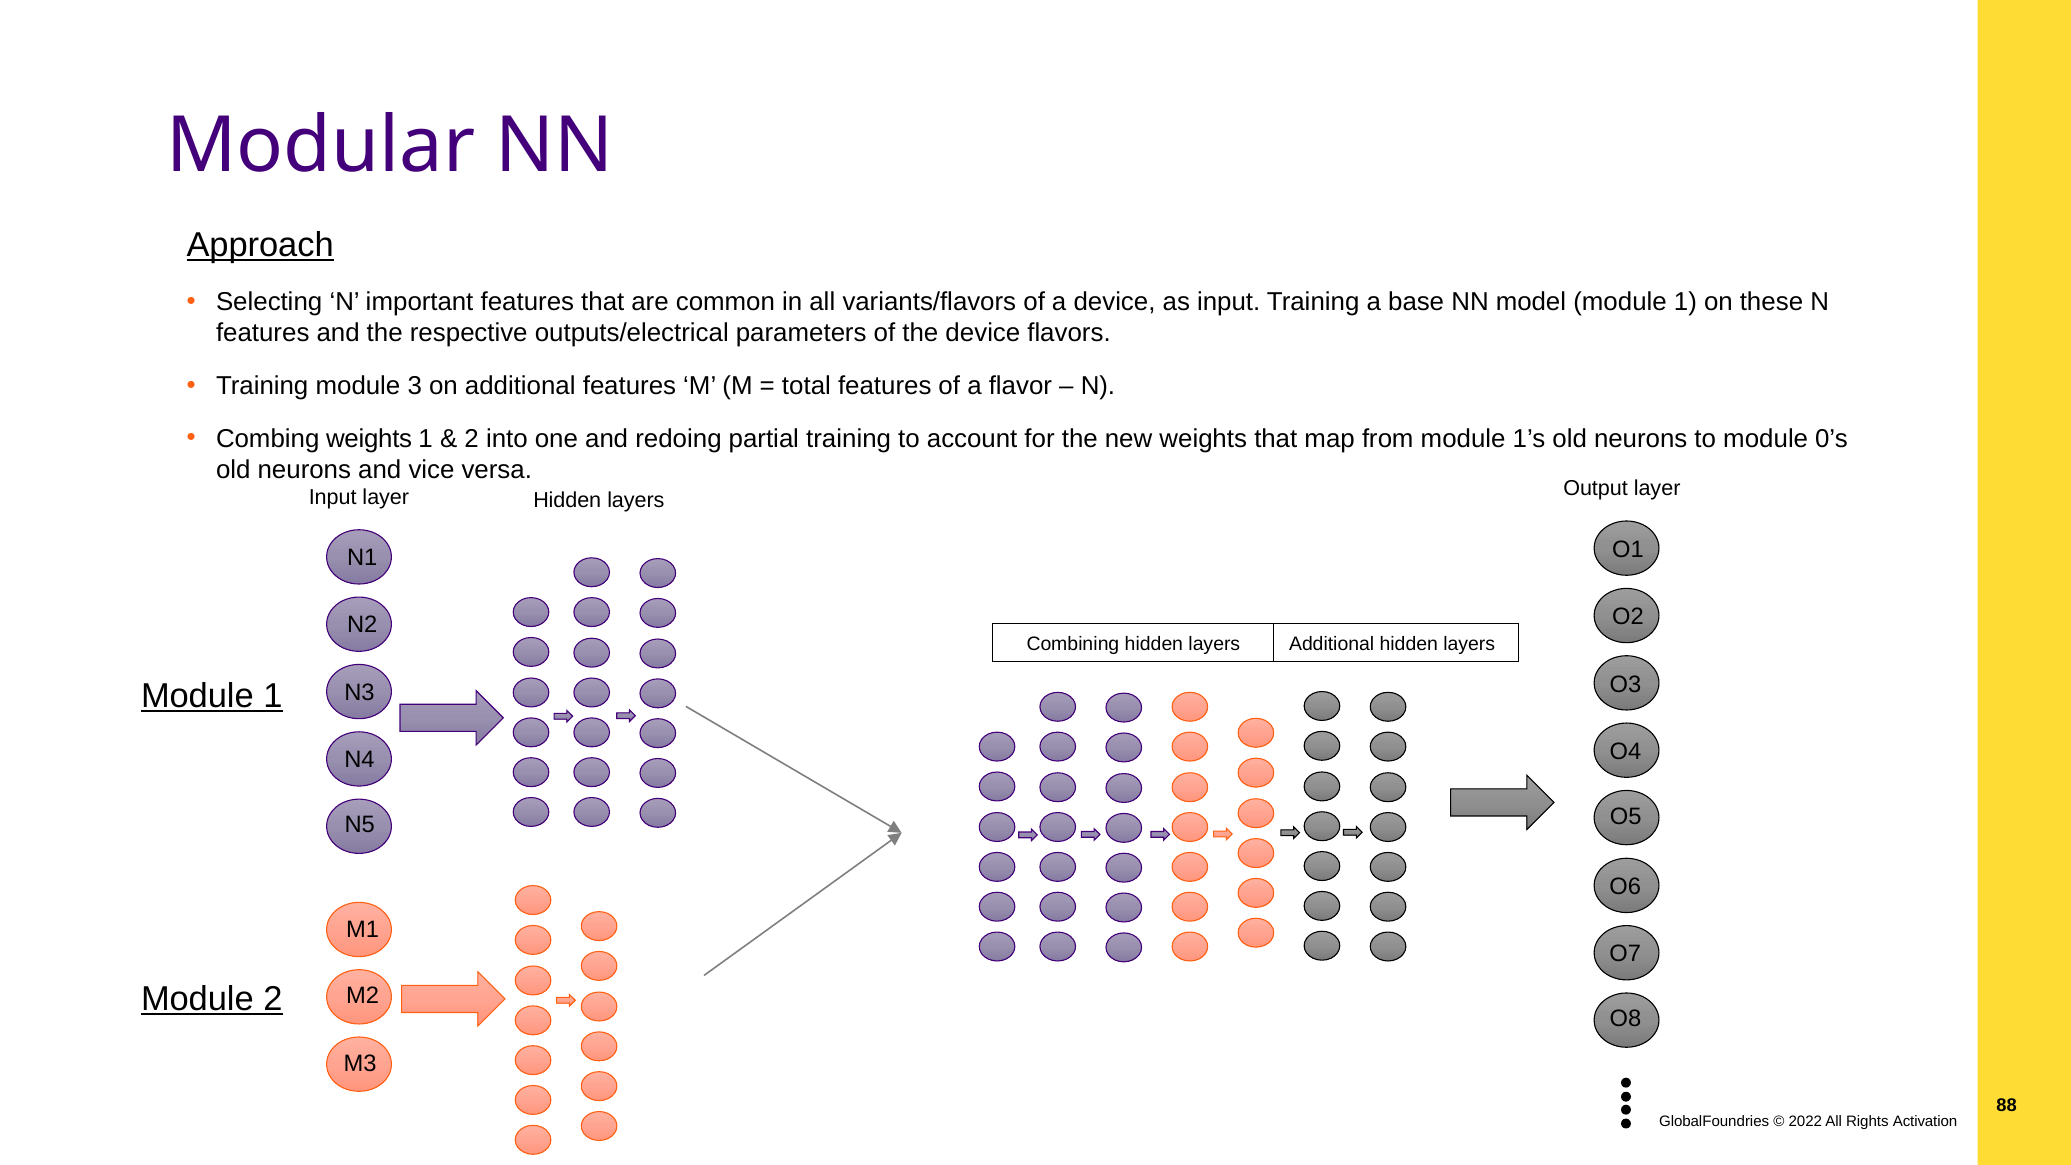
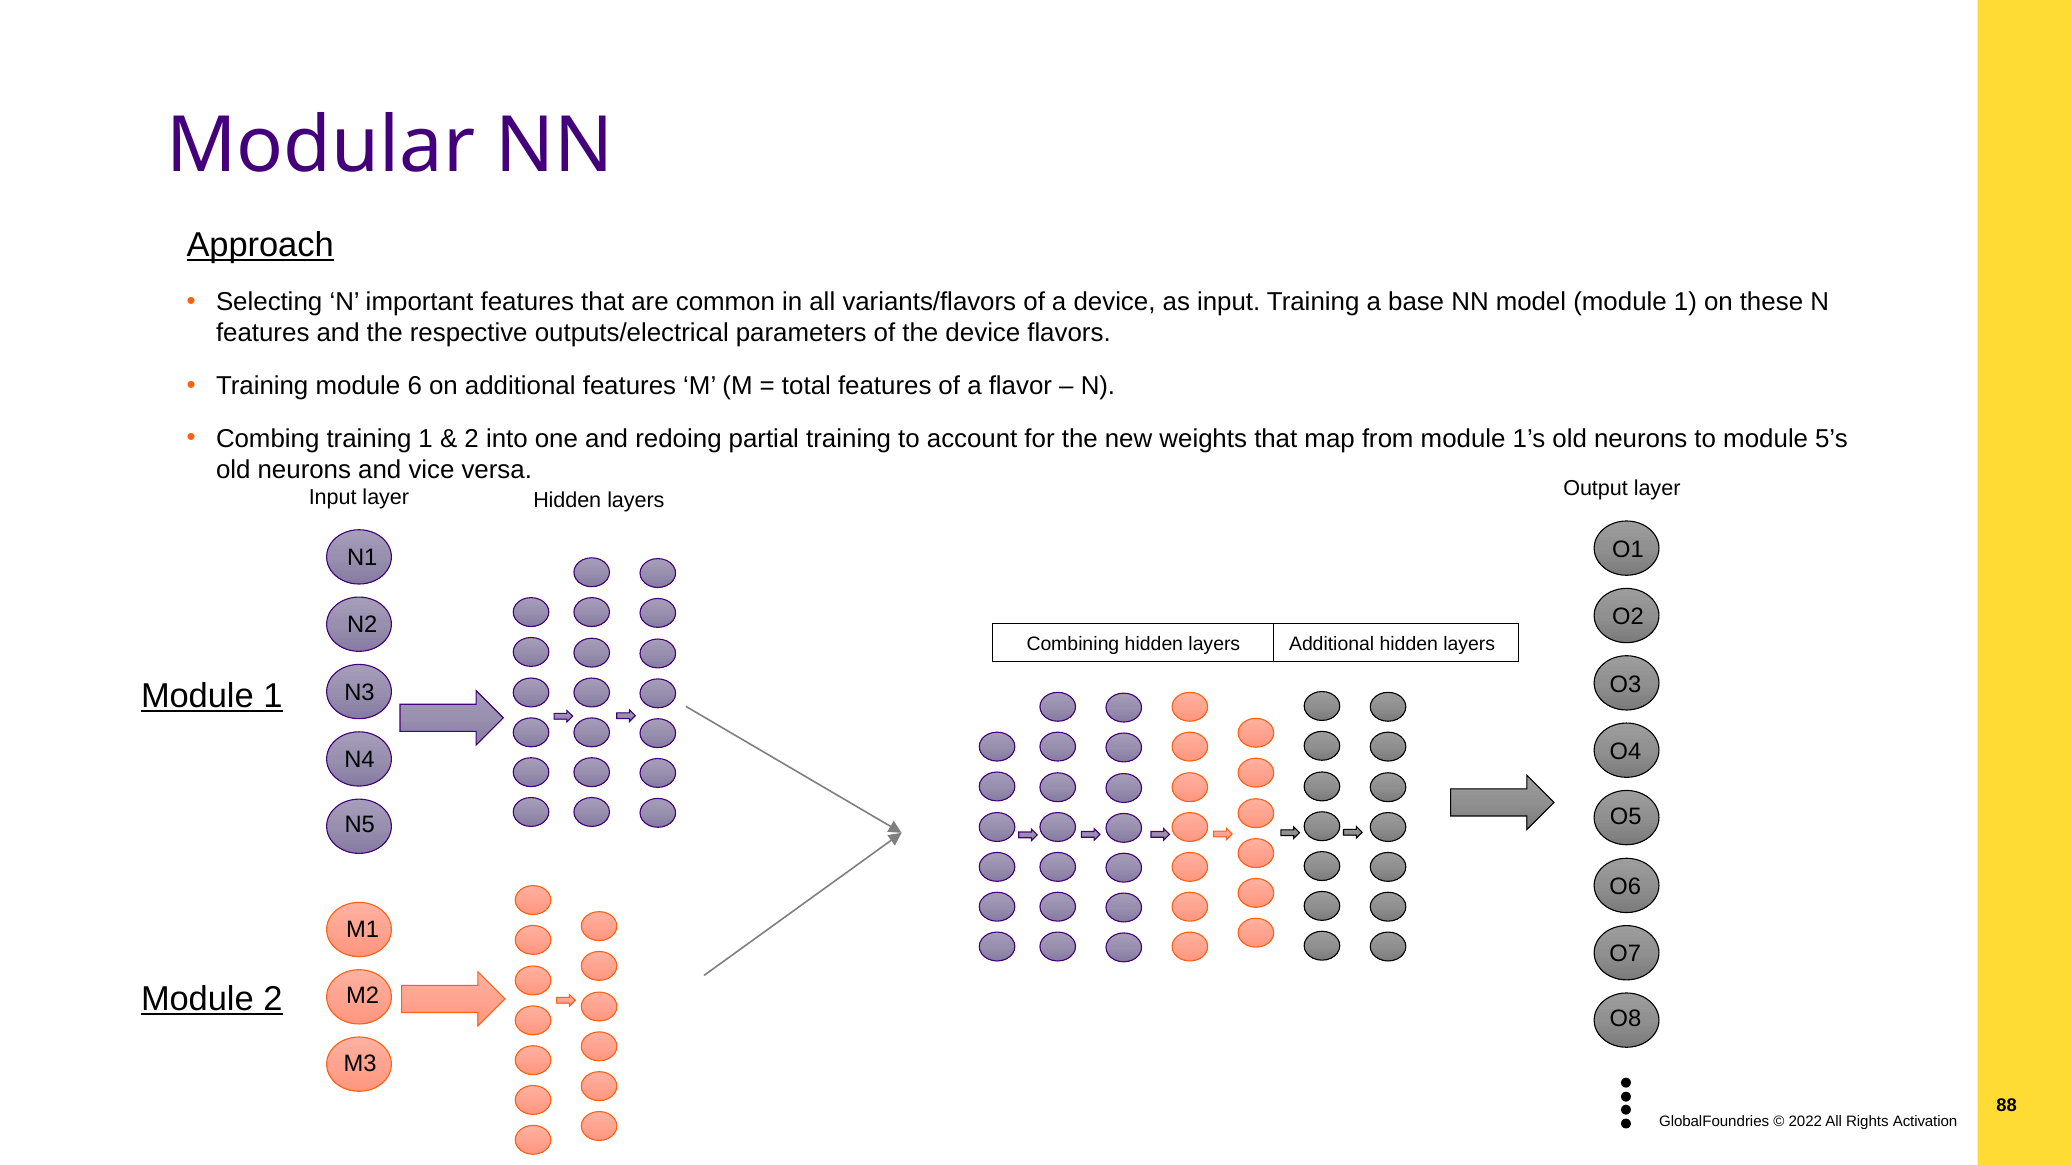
3: 3 -> 6
Combing weights: weights -> training
0’s: 0’s -> 5’s
